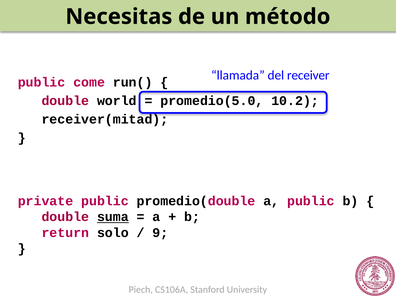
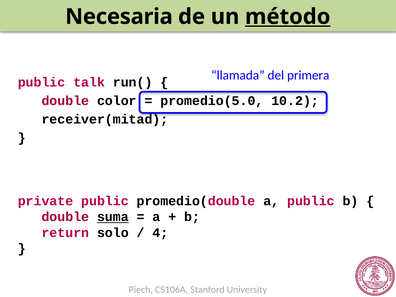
Necesitas: Necesitas -> Necesaria
método underline: none -> present
receiver: receiver -> primera
come: come -> talk
world: world -> color
9: 9 -> 4
